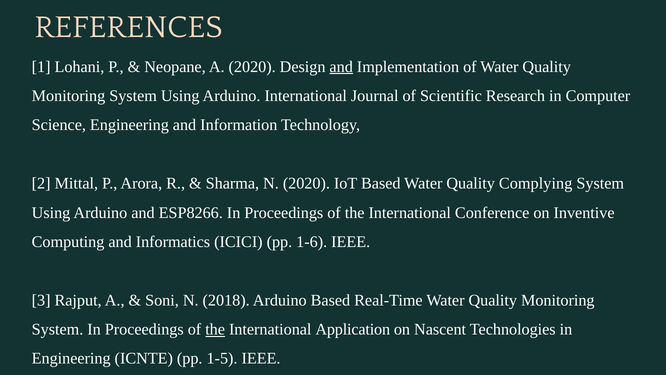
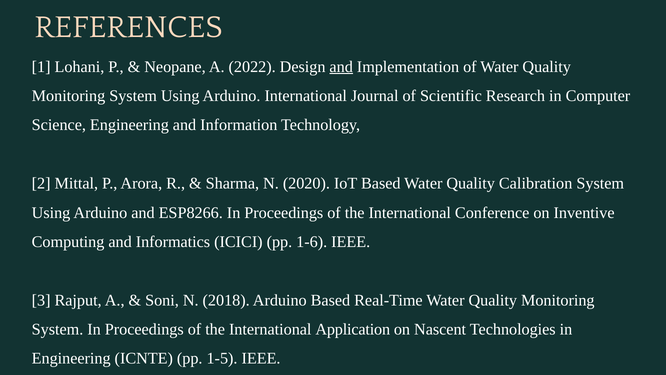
A 2020: 2020 -> 2022
Complying: Complying -> Calibration
the at (215, 329) underline: present -> none
